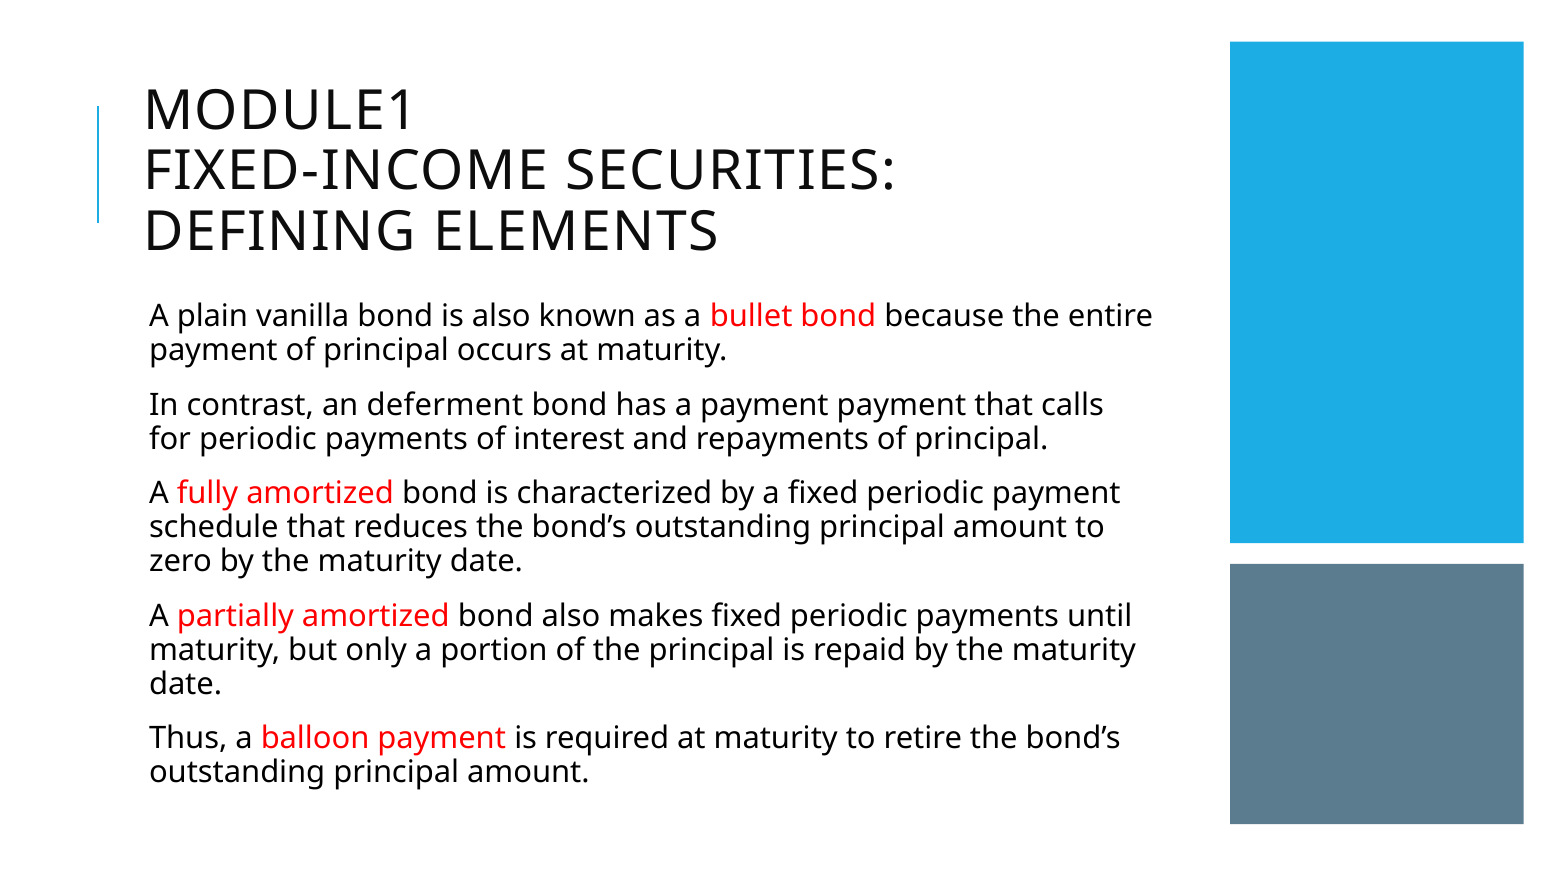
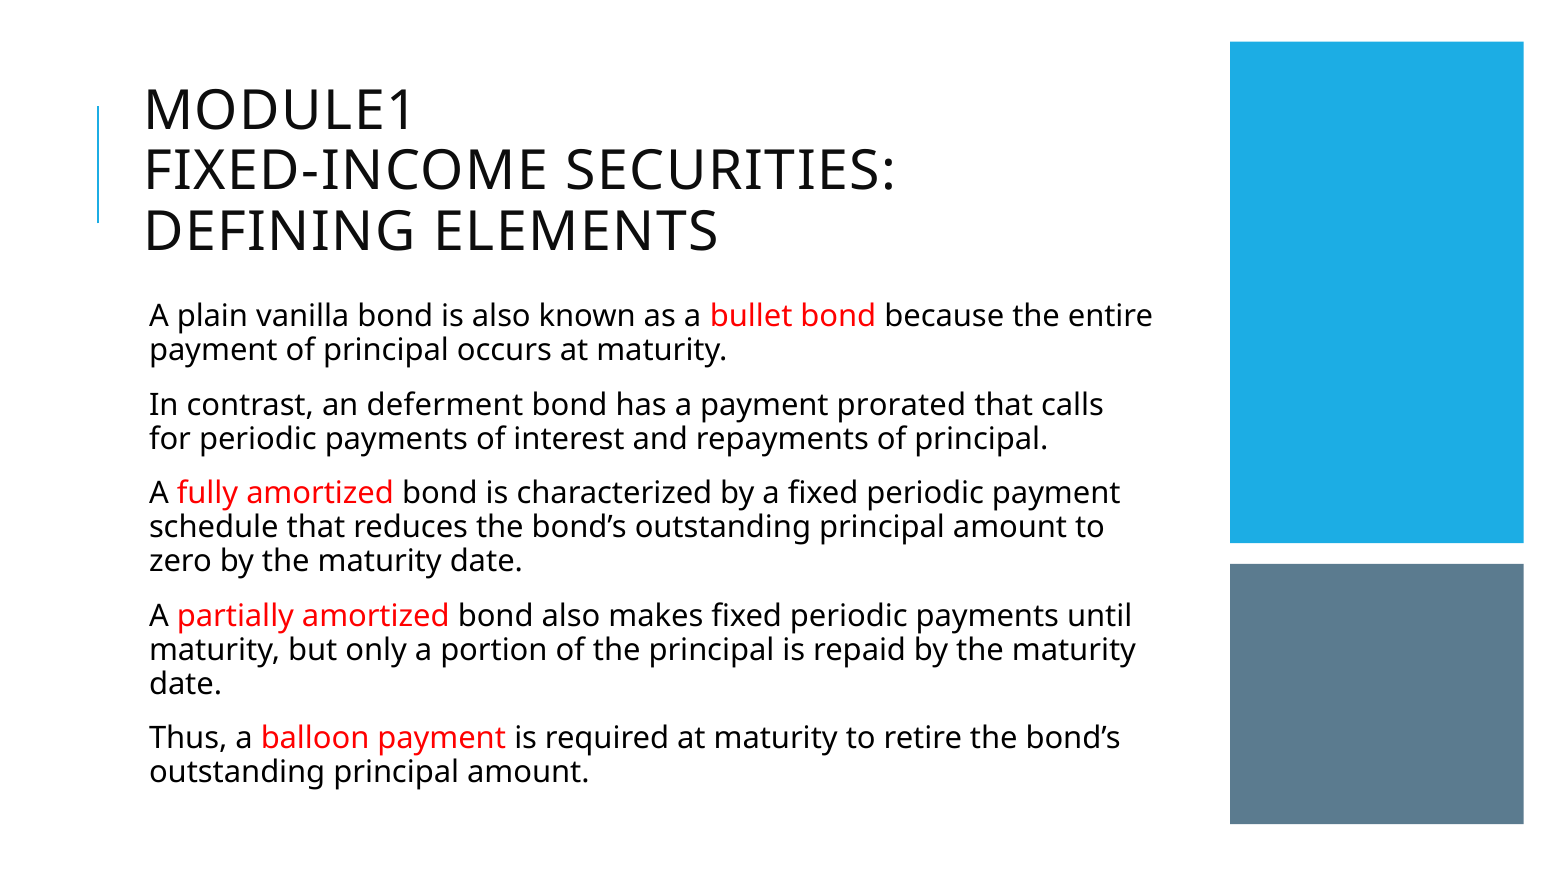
payment payment: payment -> prorated
